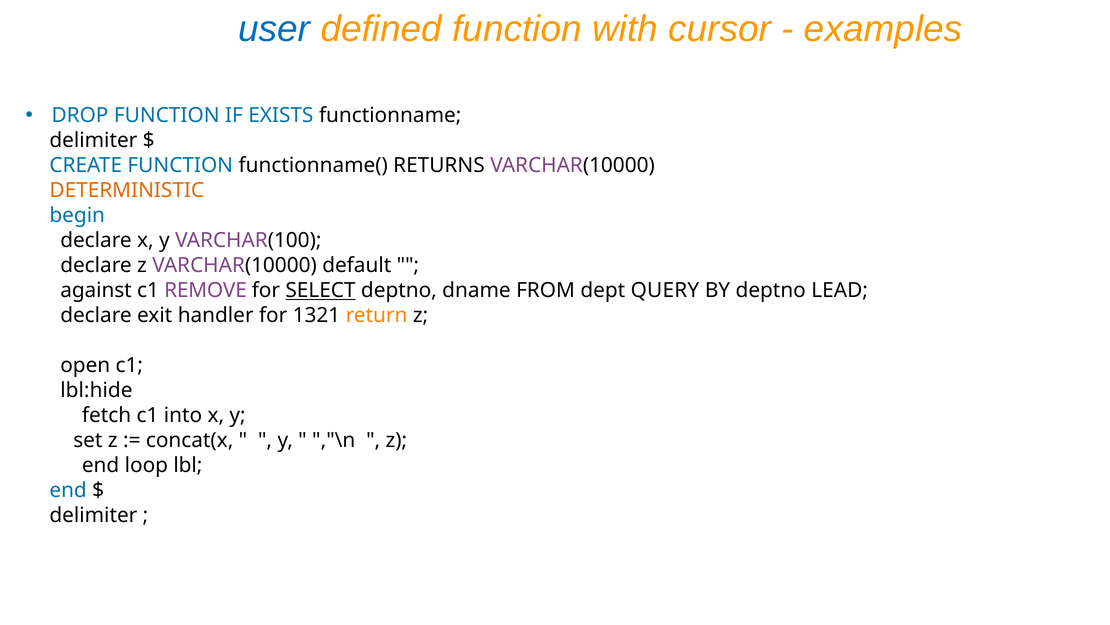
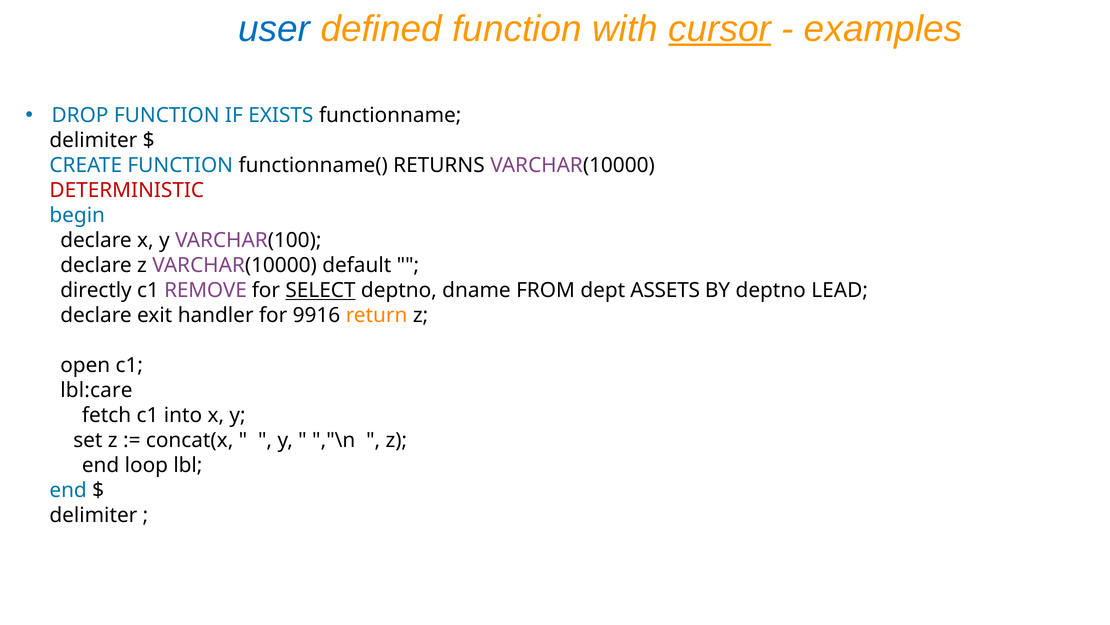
cursor underline: none -> present
DETERMINISTIC colour: orange -> red
against: against -> directly
QUERY: QUERY -> ASSETS
1321: 1321 -> 9916
lbl:hide: lbl:hide -> lbl:care
